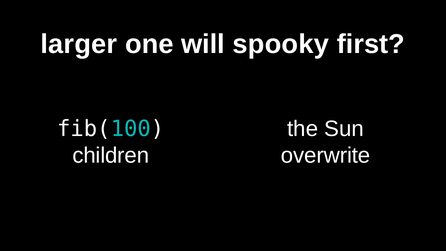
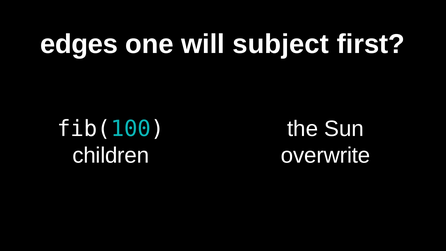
larger: larger -> edges
spooky: spooky -> subject
